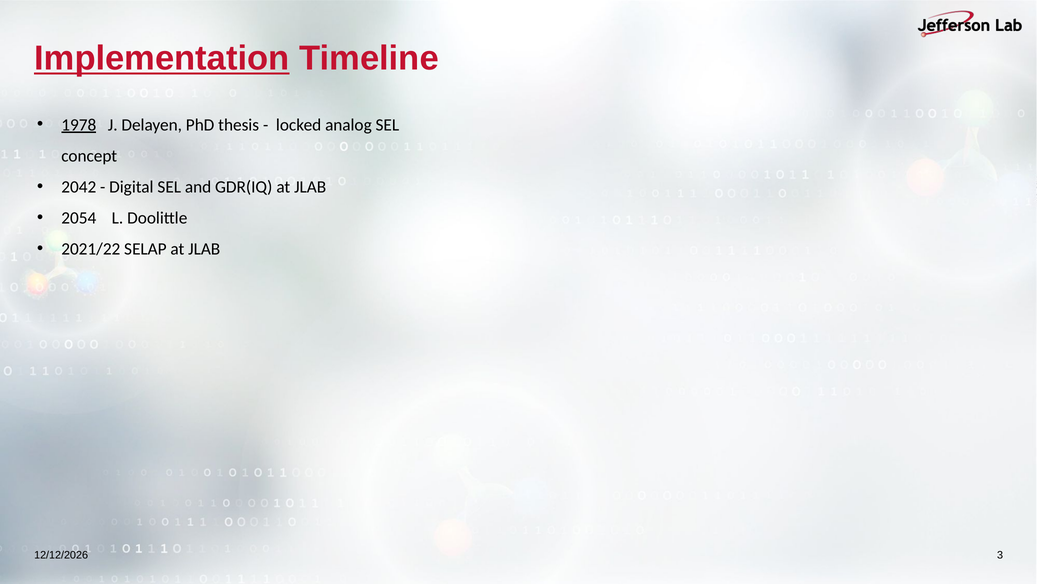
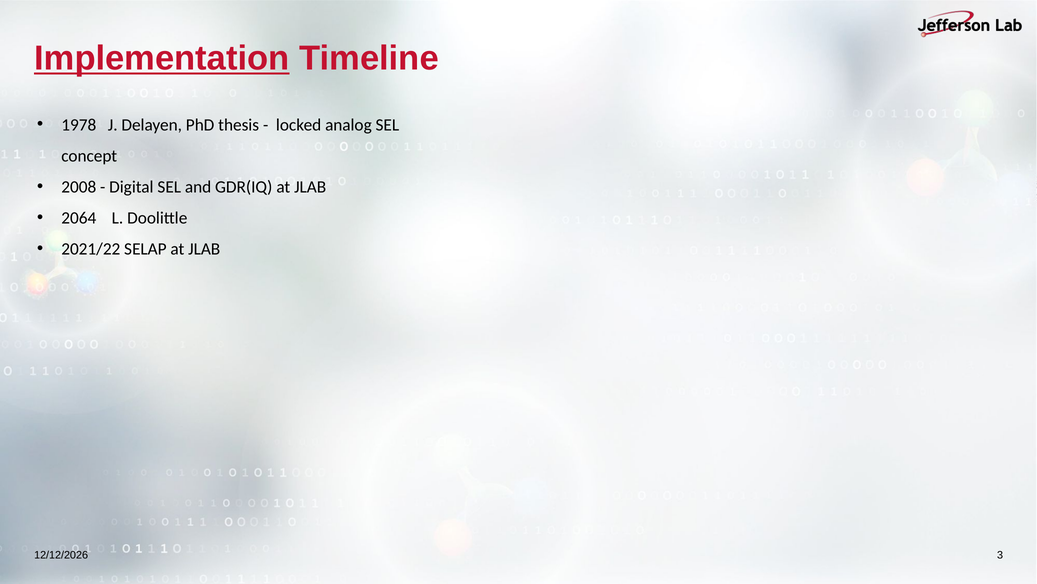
1978 underline: present -> none
2042: 2042 -> 2008
2054: 2054 -> 2064
